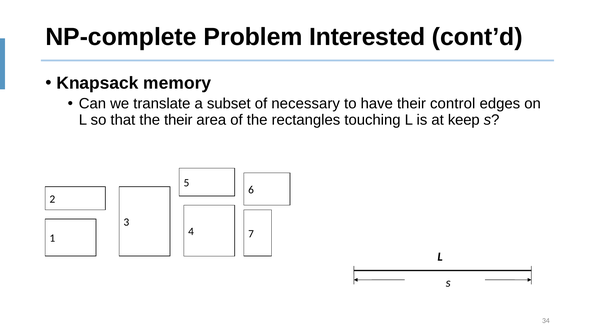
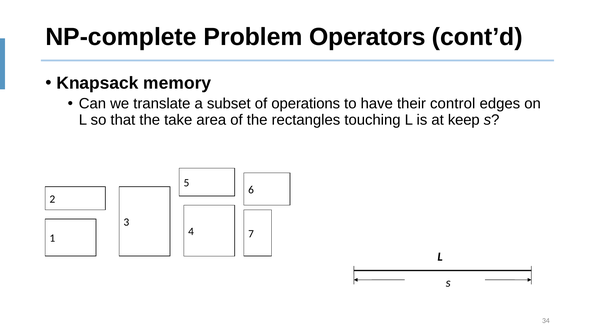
Interested: Interested -> Operators
necessary: necessary -> operations
the their: their -> take
